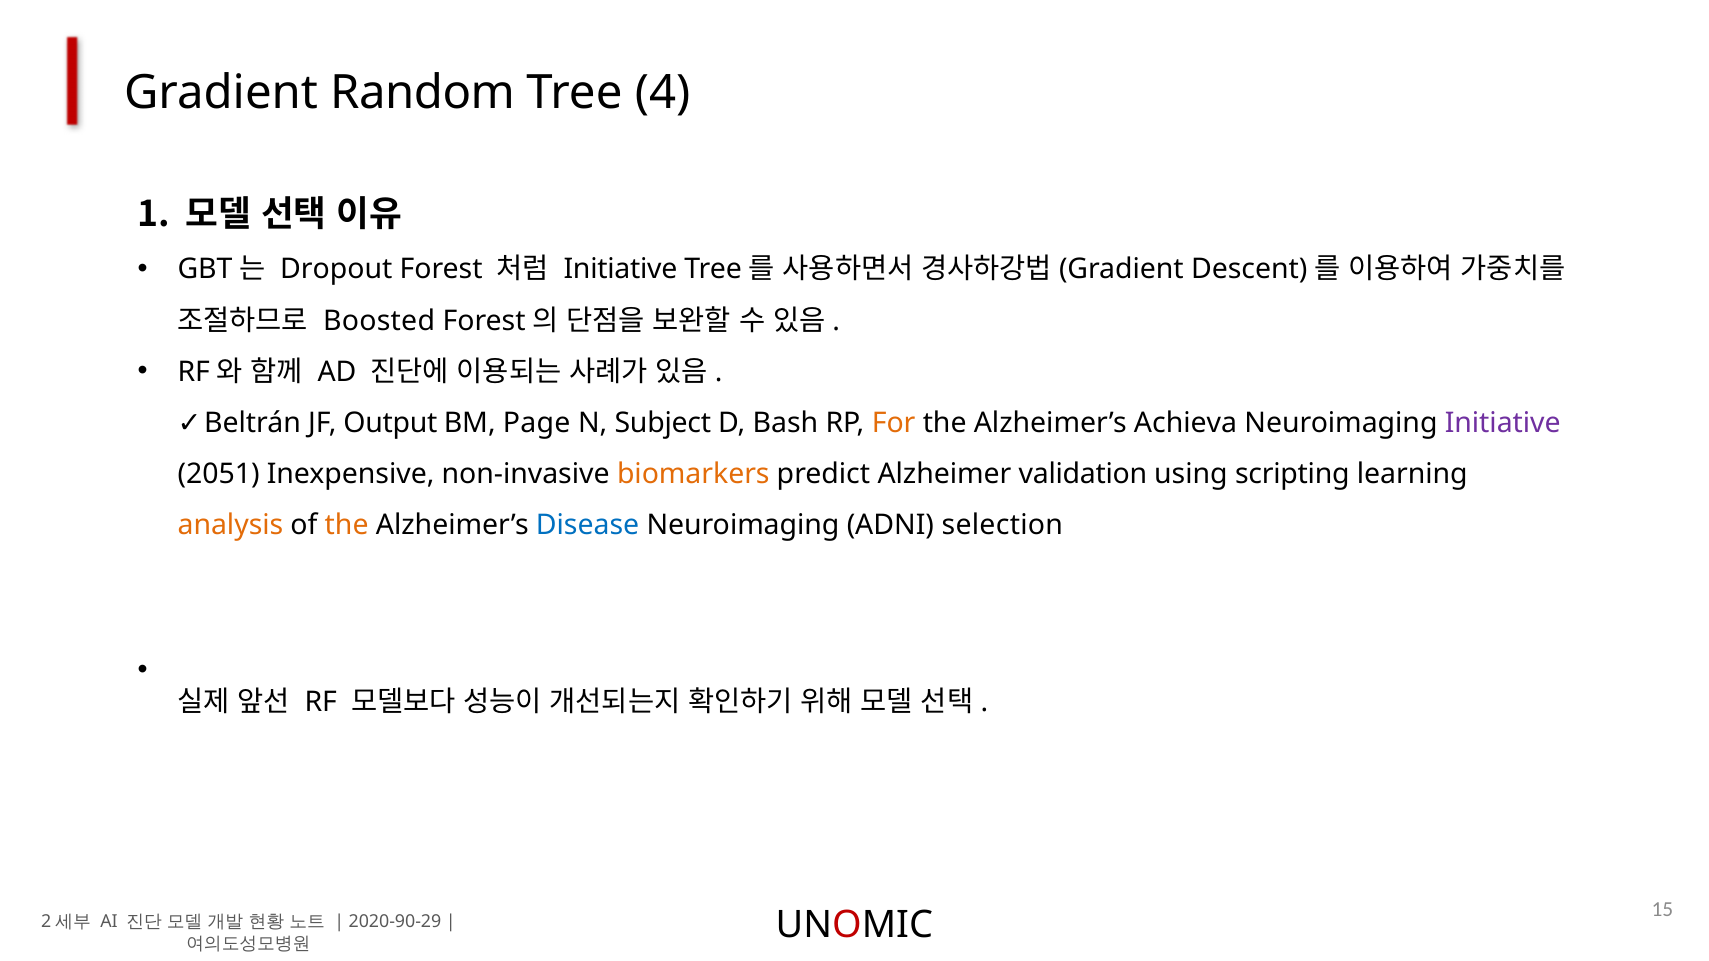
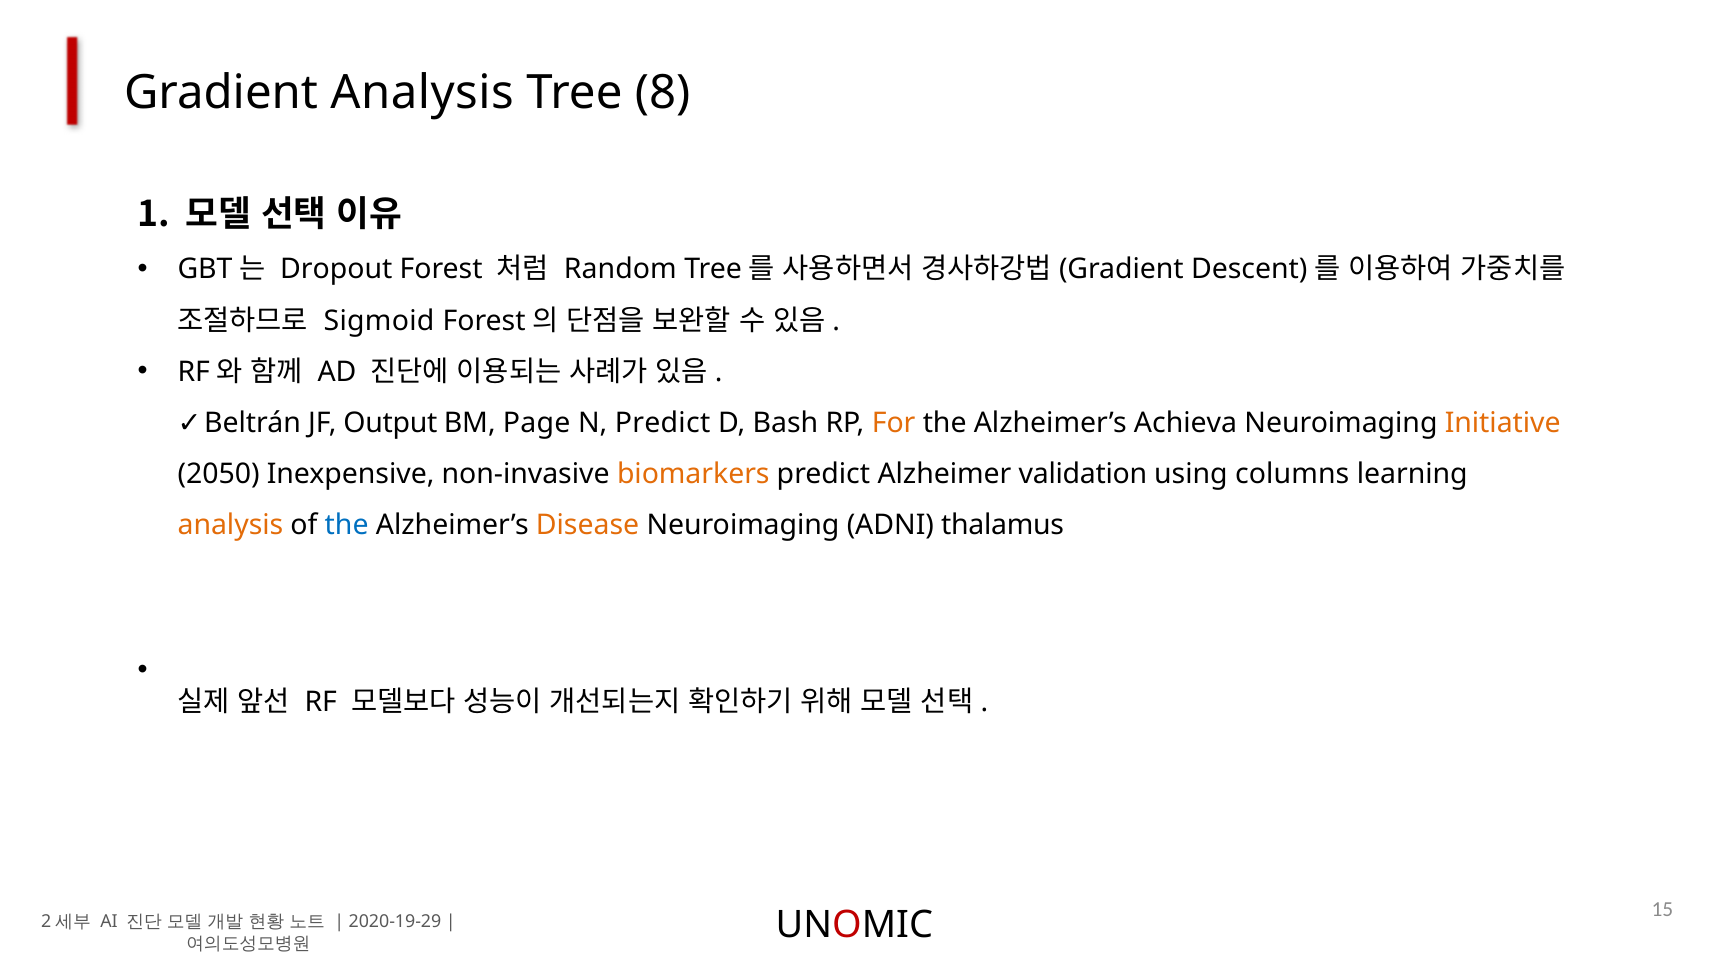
Gradient Random: Random -> Analysis
4: 4 -> 8
Initiative at (620, 270): Initiative -> Random
Boosted: Boosted -> Sigmoid
N Subject: Subject -> Predict
Initiative at (1503, 423) colour: purple -> orange
2051: 2051 -> 2050
scripting: scripting -> columns
the at (347, 526) colour: orange -> blue
Disease colour: blue -> orange
selection: selection -> thalamus
2020-90-29: 2020-90-29 -> 2020-19-29
